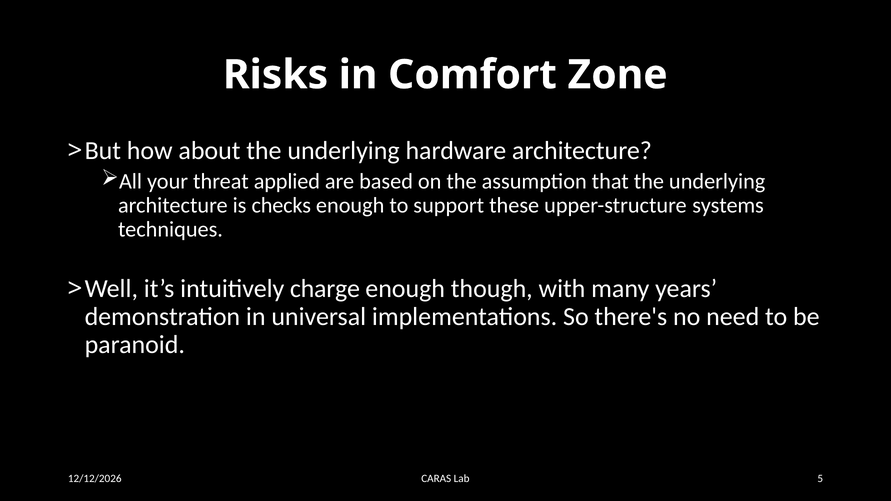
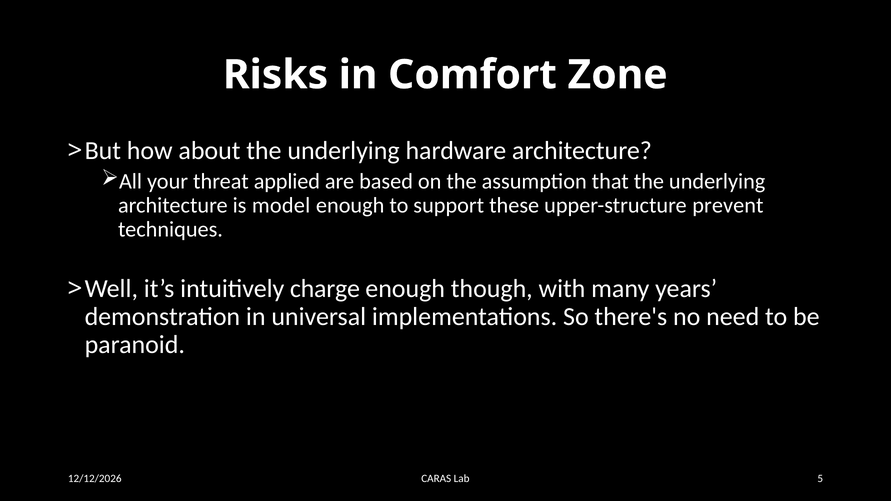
checks: checks -> model
systems: systems -> prevent
